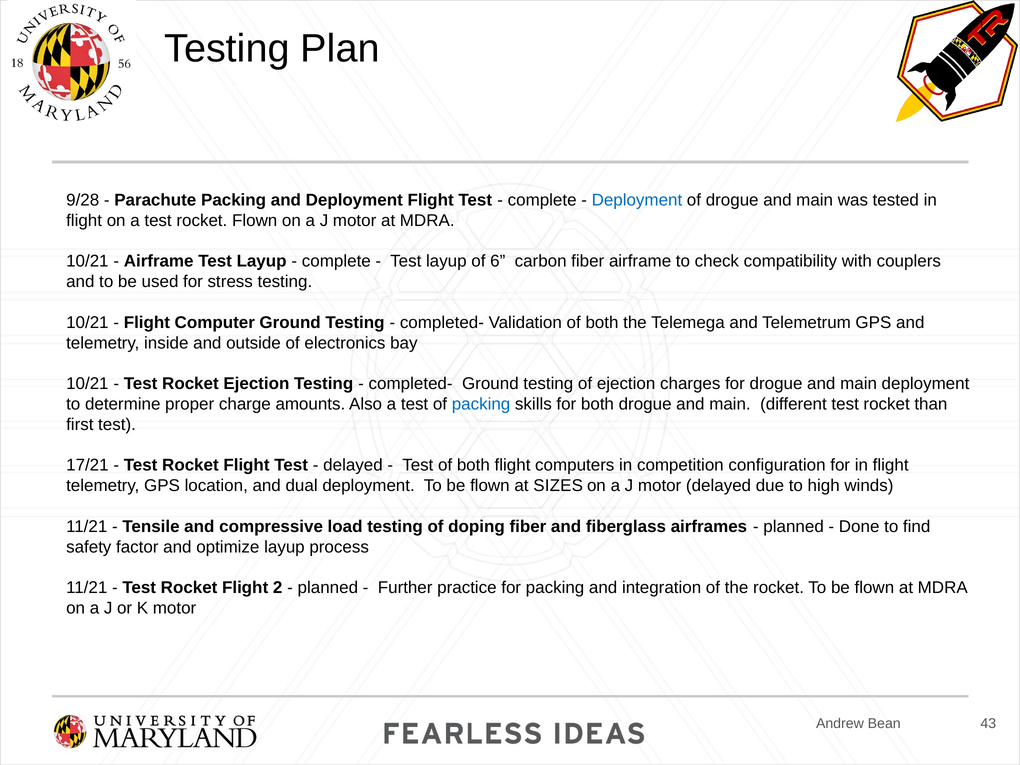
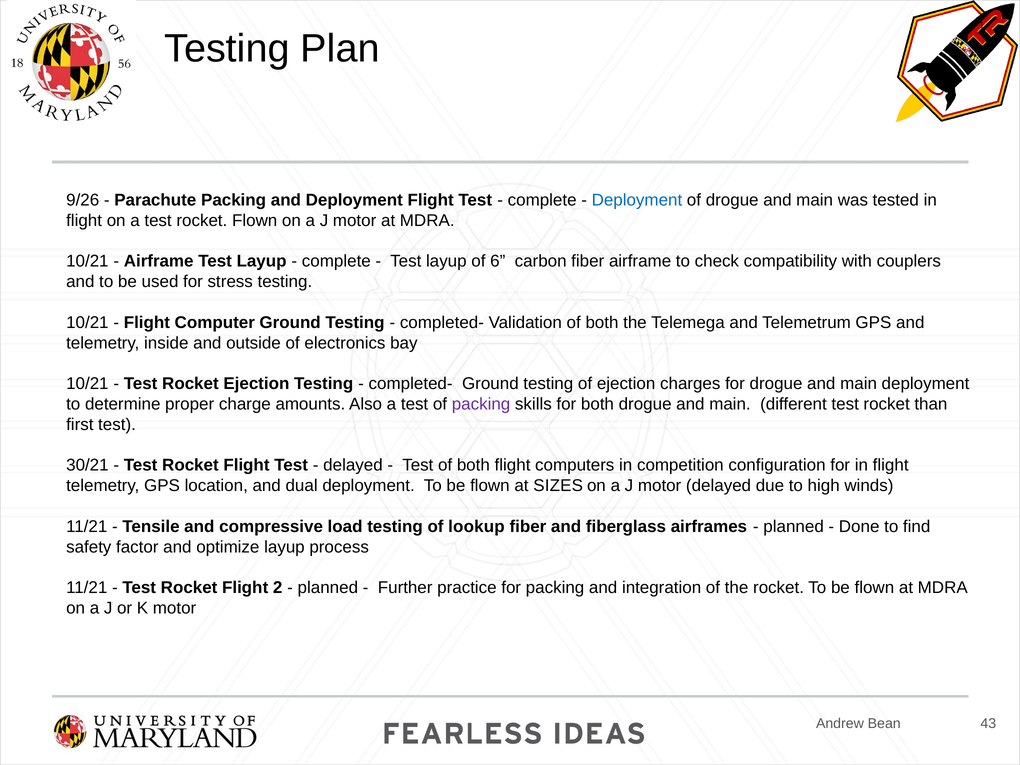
9/28: 9/28 -> 9/26
packing at (481, 404) colour: blue -> purple
17/21: 17/21 -> 30/21
doping: doping -> lookup
